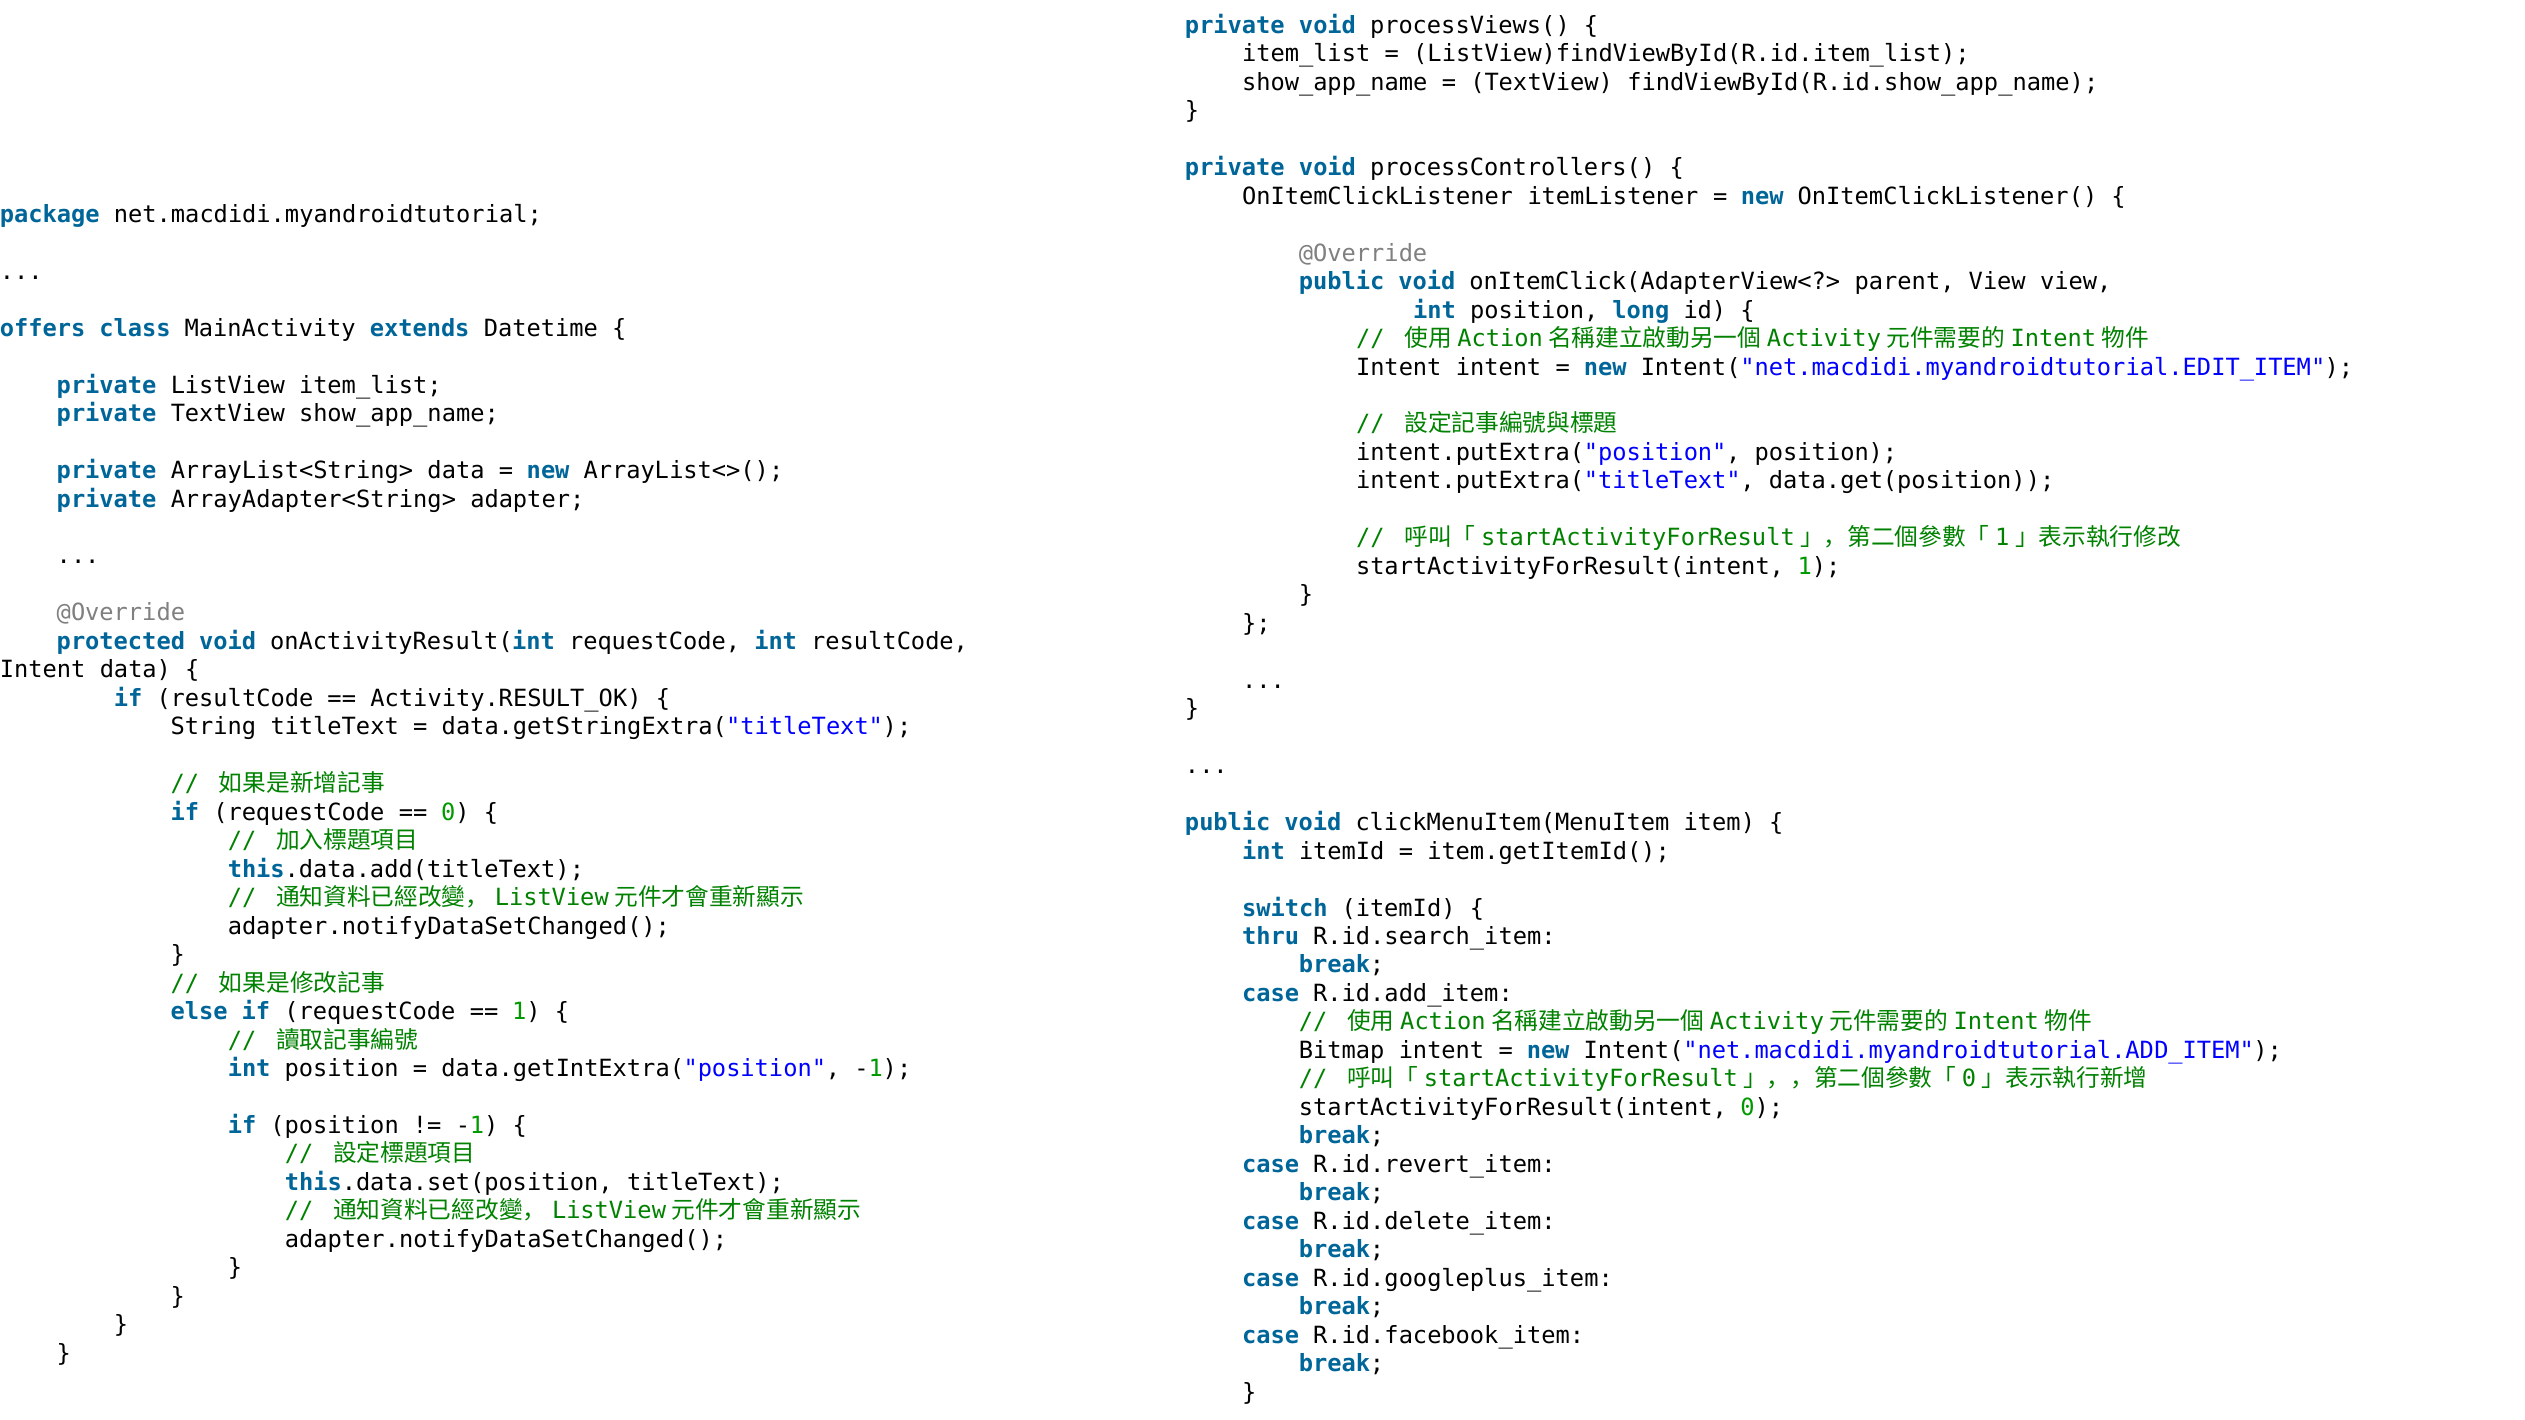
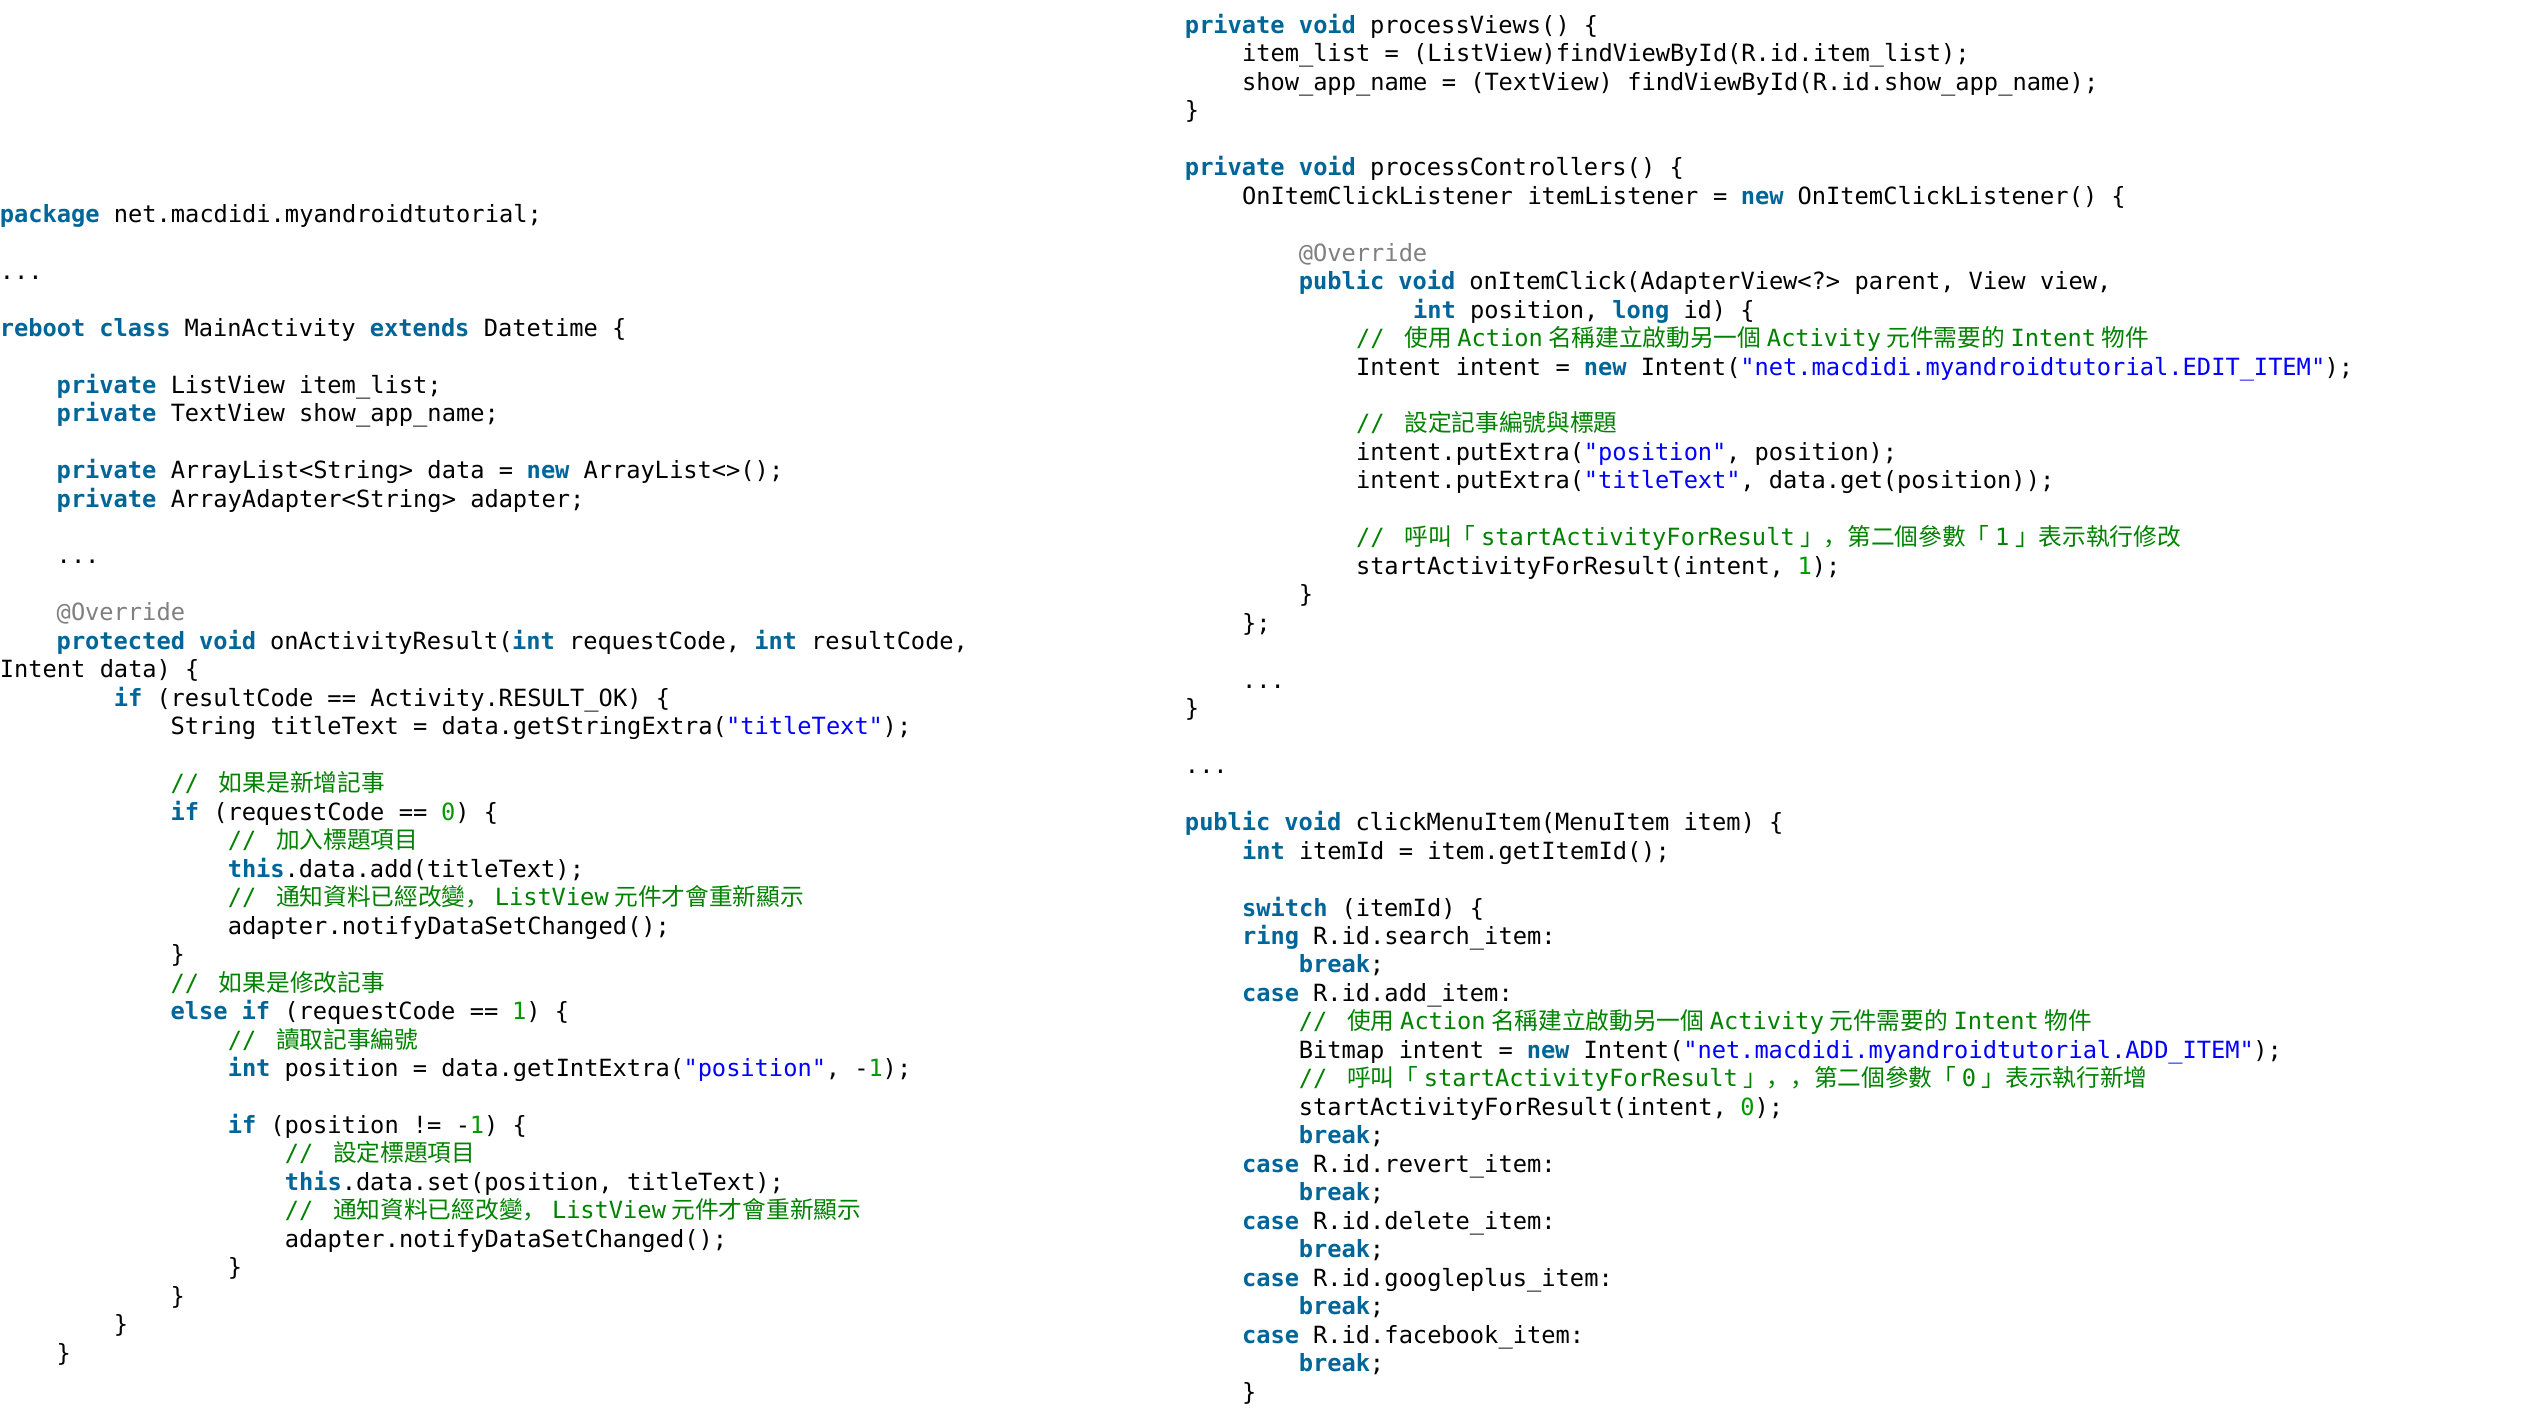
offers: offers -> reboot
thru: thru -> ring
